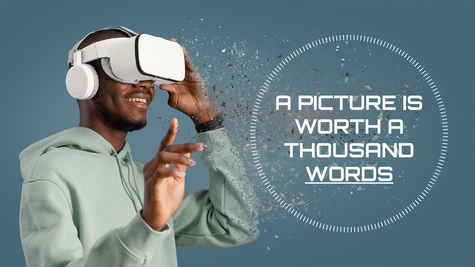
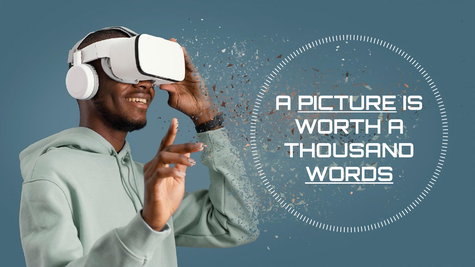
PICTURE underline: none -> present
